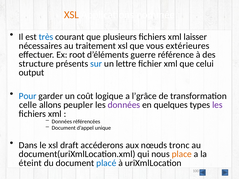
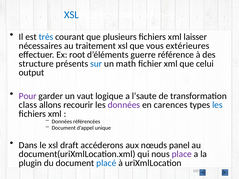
XSL at (71, 15) colour: orange -> blue
lettre: lettre -> math
Pour colour: blue -> purple
coût: coût -> vaut
l’grâce: l’grâce -> l’saute
celle: celle -> class
peupler: peupler -> recourir
quelques: quelques -> carences
les at (217, 105) colour: purple -> blue
tronc: tronc -> panel
place colour: orange -> purple
éteint: éteint -> plugin
